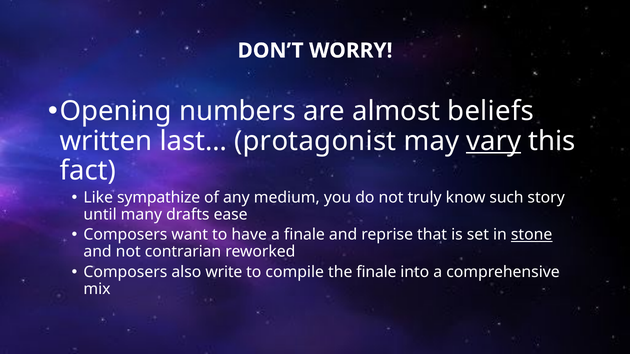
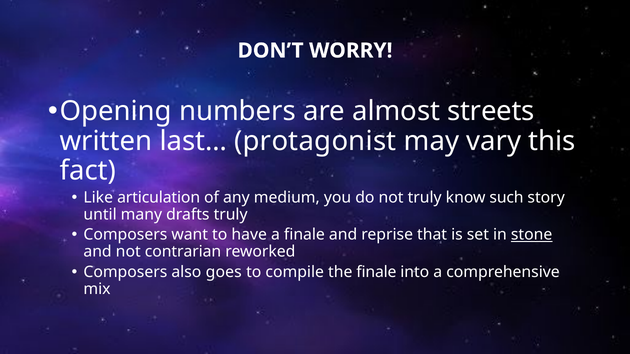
beliefs: beliefs -> streets
vary underline: present -> none
sympathize: sympathize -> articulation
drafts ease: ease -> truly
write: write -> goes
